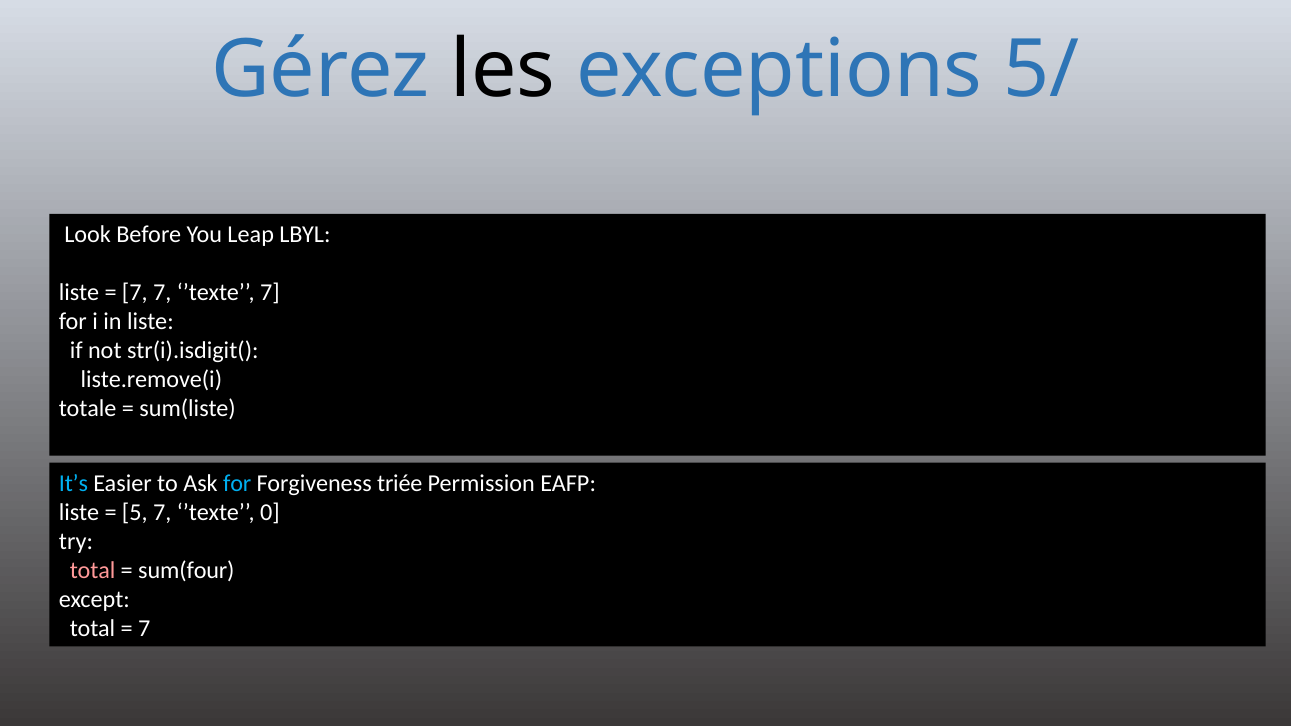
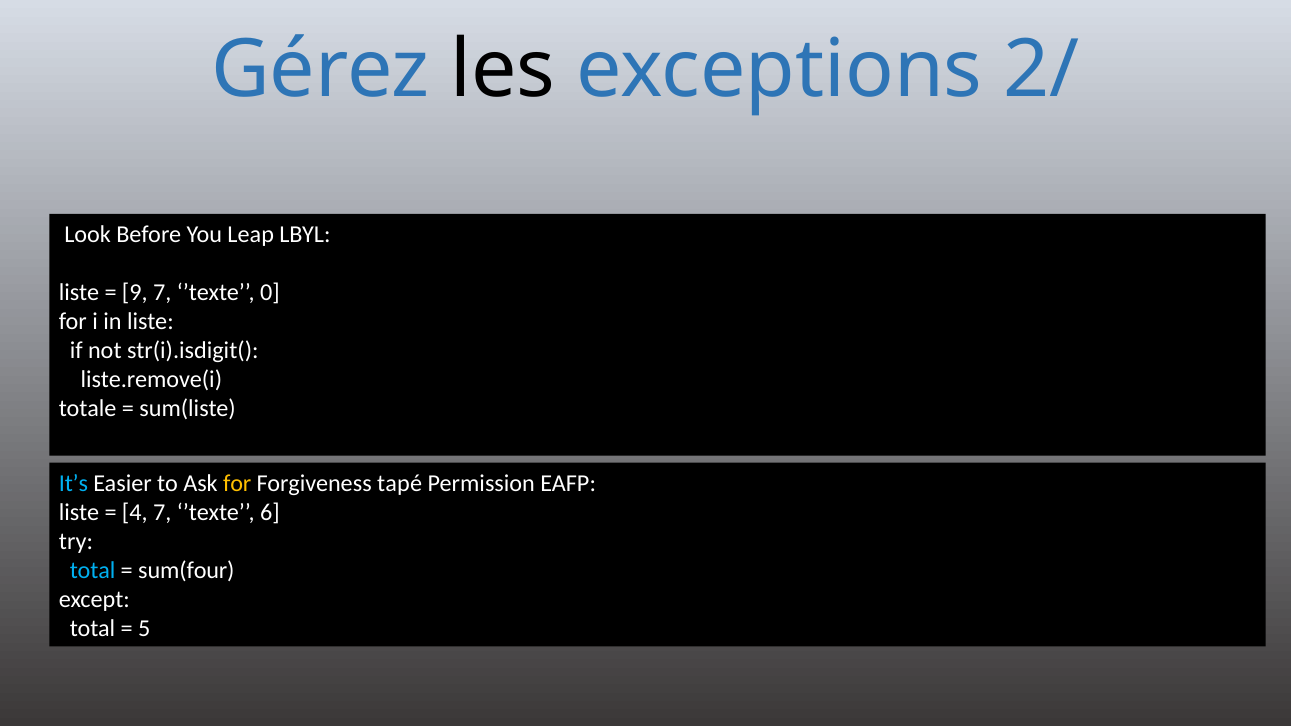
5/: 5/ -> 2/
7 at (135, 293): 7 -> 9
’texte 7: 7 -> 0
for at (237, 484) colour: light blue -> yellow
triée: triée -> tapé
5: 5 -> 4
0: 0 -> 6
total at (93, 571) colour: pink -> light blue
7 at (144, 629): 7 -> 5
